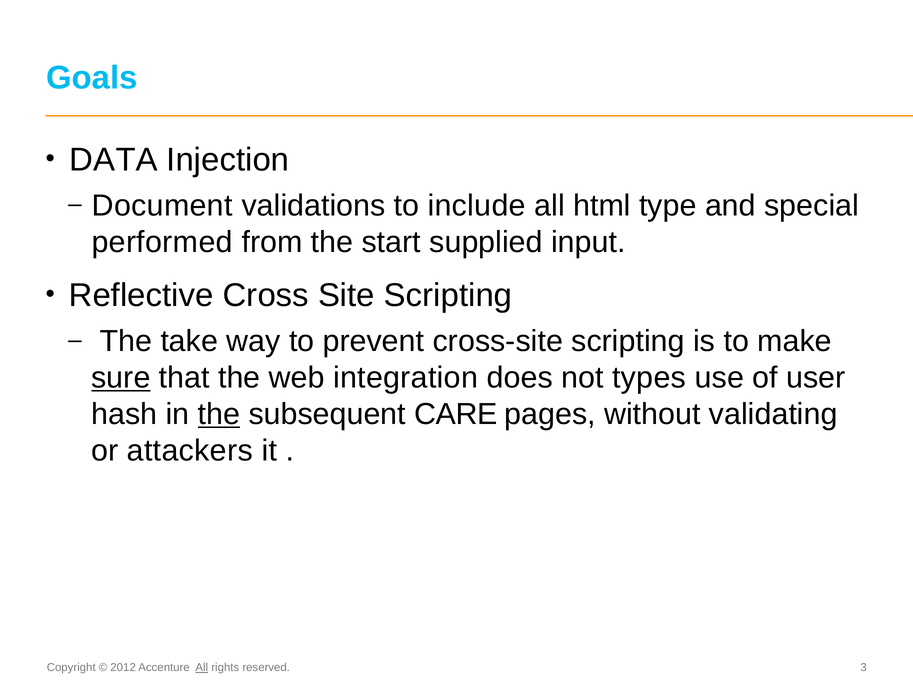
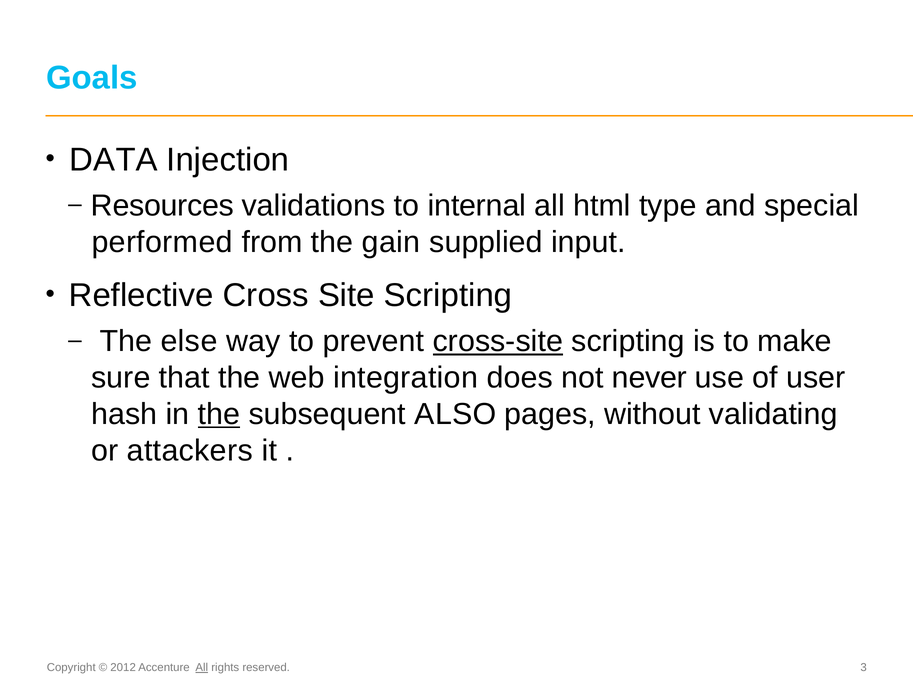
Document: Document -> Resources
include: include -> internal
start: start -> gain
take: take -> else
cross-site underline: none -> present
sure underline: present -> none
types: types -> never
CARE: CARE -> ALSO
